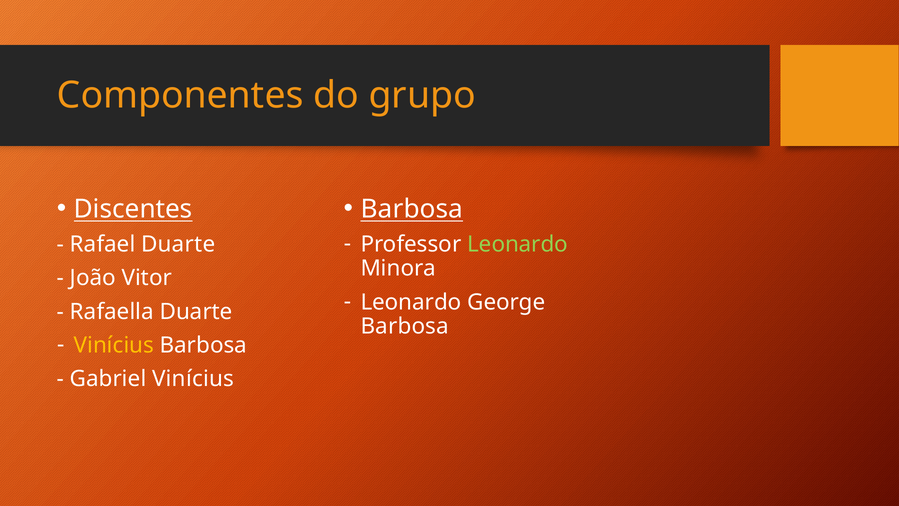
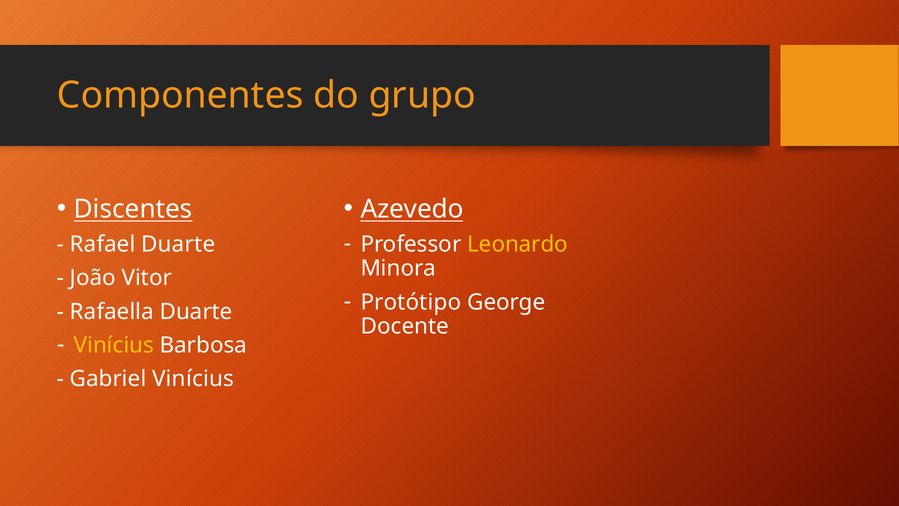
Barbosa at (412, 209): Barbosa -> Azevedo
Leonardo at (518, 244) colour: light green -> yellow
Leonardo at (411, 302): Leonardo -> Protótipo
Barbosa at (405, 326): Barbosa -> Docente
